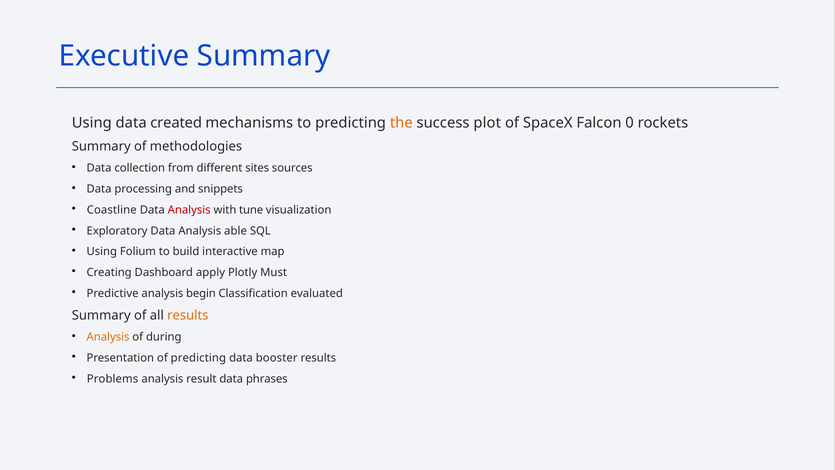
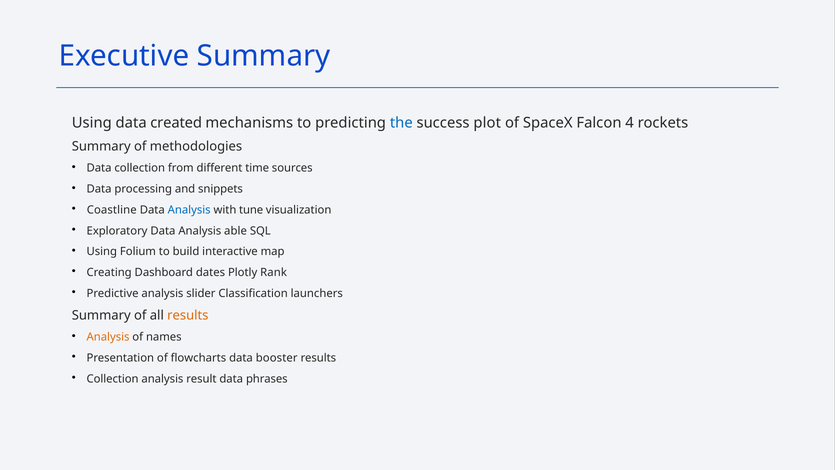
the colour: orange -> blue
0: 0 -> 4
sites: sites -> time
Analysis at (189, 210) colour: red -> blue
apply: apply -> dates
Must: Must -> Rank
begin: begin -> slider
evaluated: evaluated -> launchers
during: during -> names
of predicting: predicting -> flowcharts
Problems at (113, 379): Problems -> Collection
